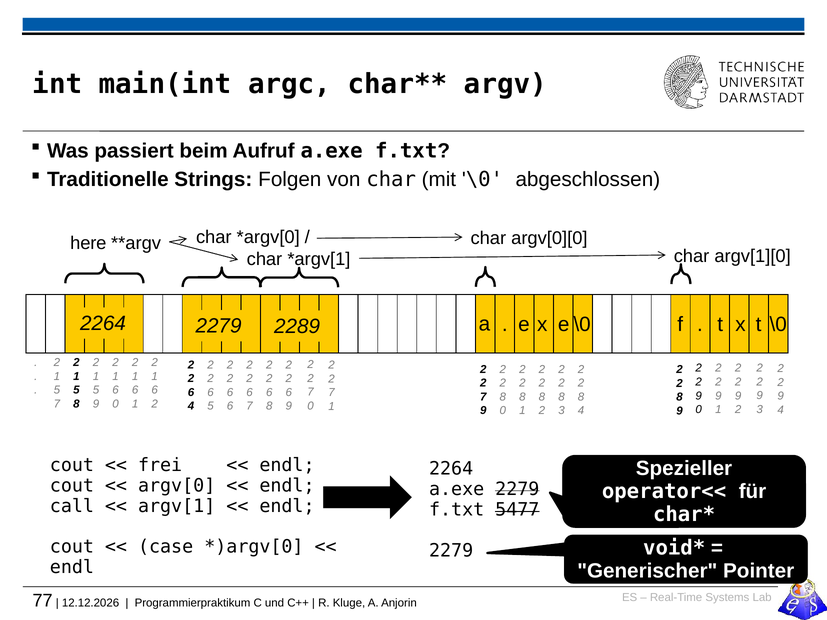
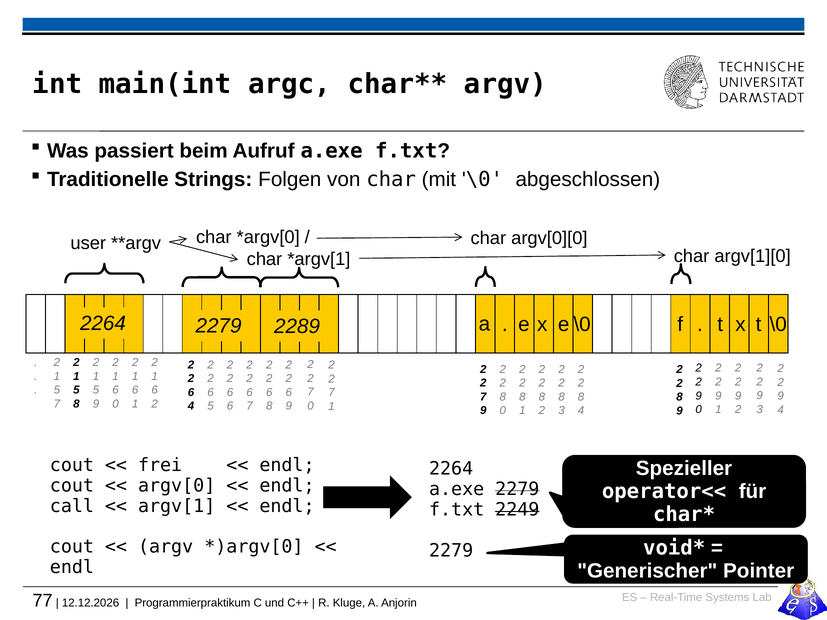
here: here -> user
5477: 5477 -> 2249
case at (166, 547): case -> argv
